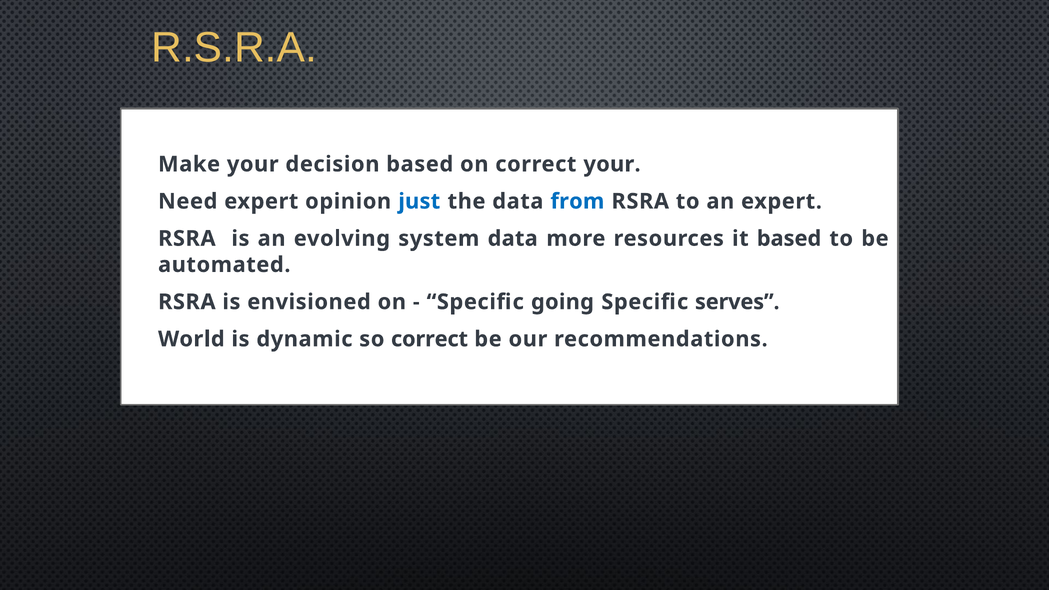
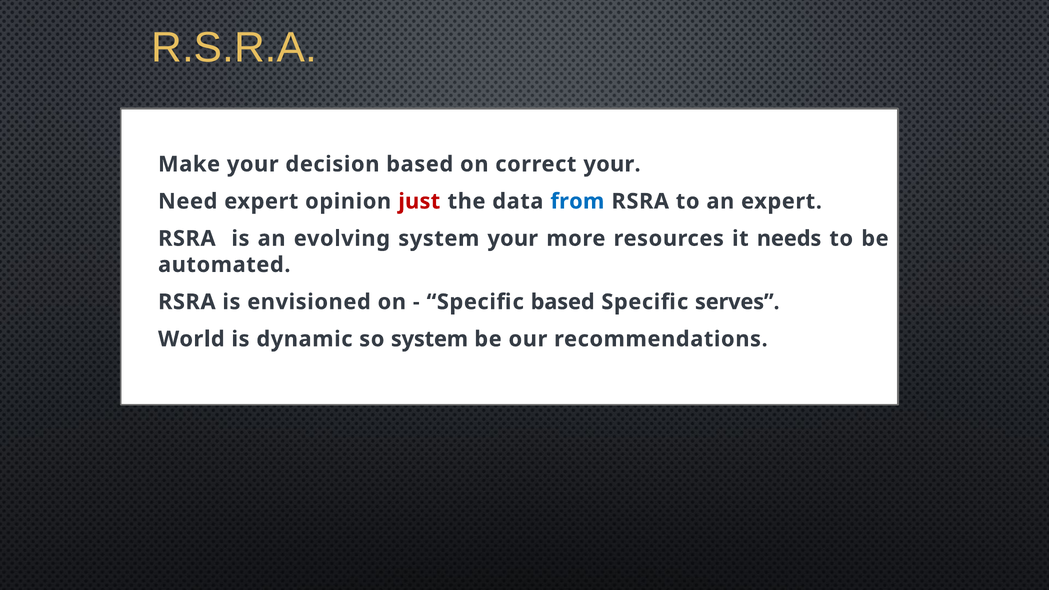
just colour: blue -> red
system data: data -> your
it based: based -> needs
Specific going: going -> based
so correct: correct -> system
